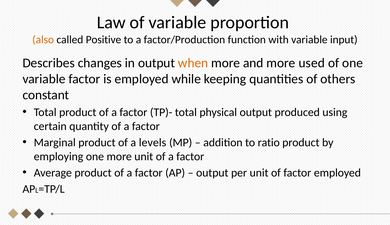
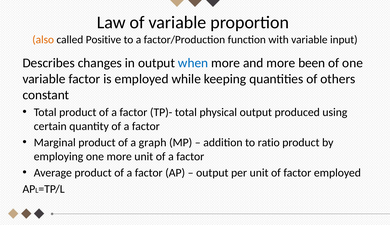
when colour: orange -> blue
used: used -> been
levels: levels -> graph
